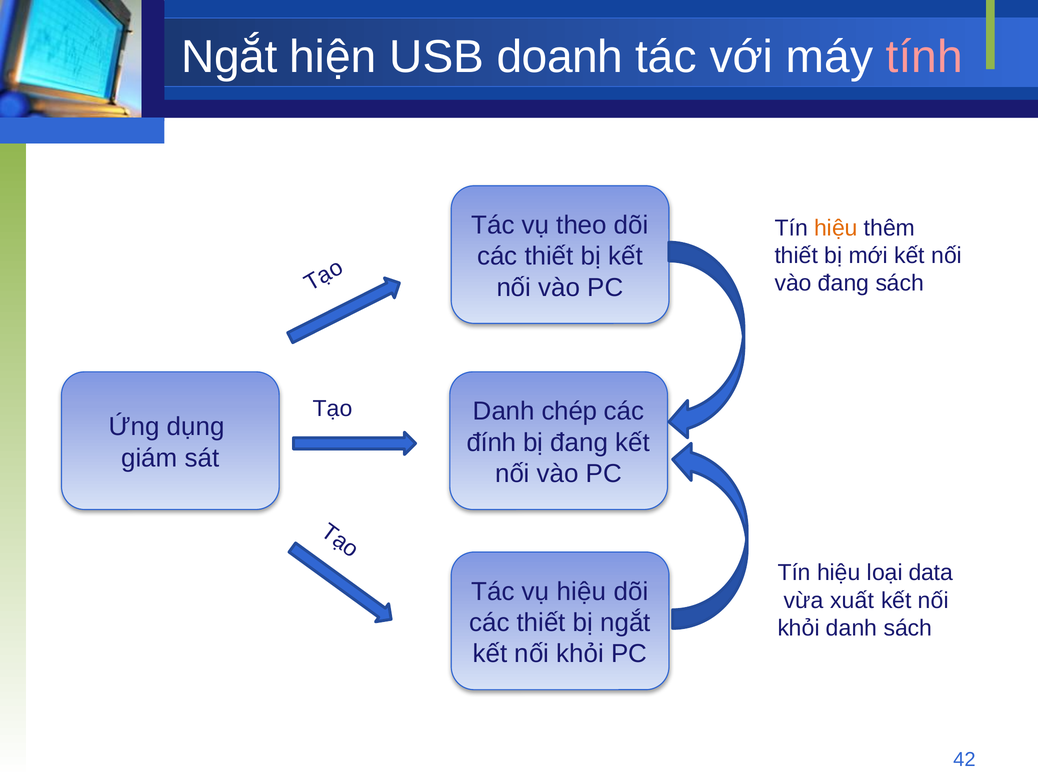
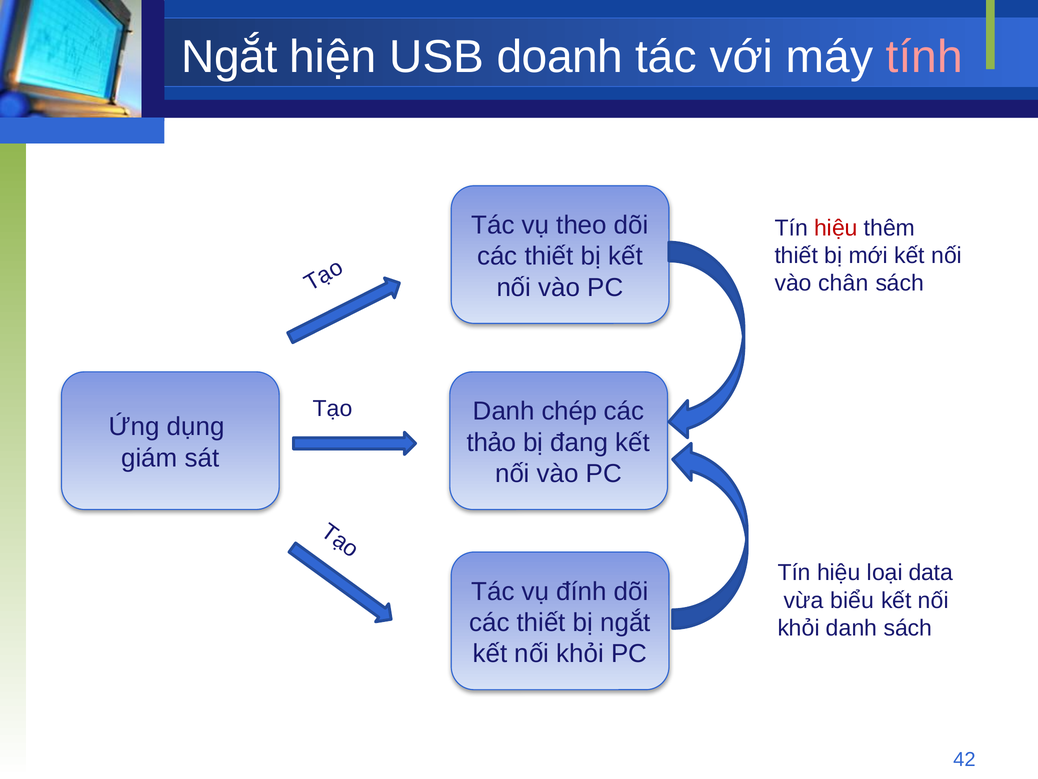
hiệu at (836, 228) colour: orange -> red
vào đang: đang -> chân
đính: đính -> thảo
vụ hiệu: hiệu -> đính
xuất: xuất -> biểu
